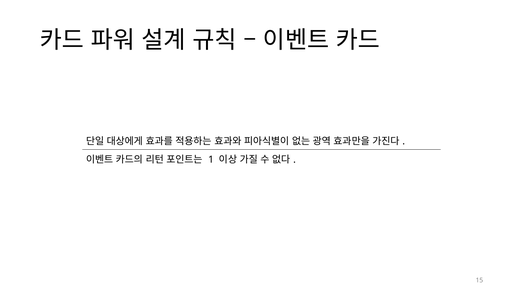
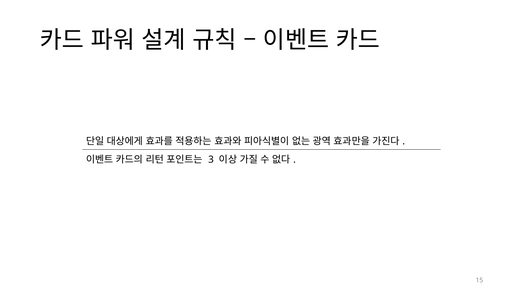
1: 1 -> 3
